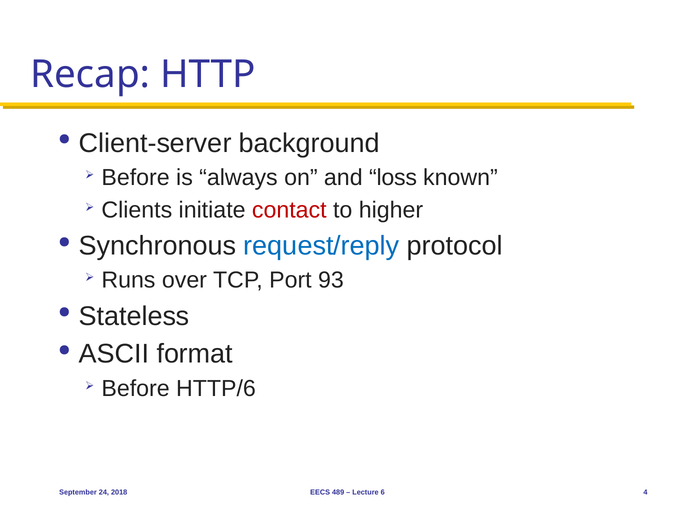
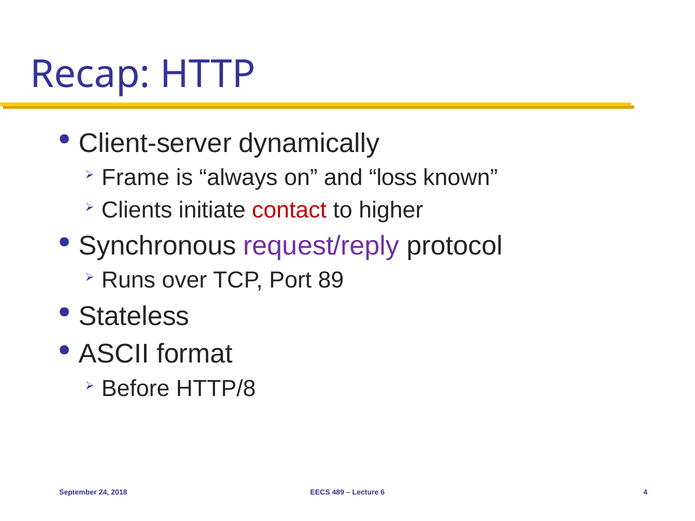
background: background -> dynamically
Before at (136, 178): Before -> Frame
request/reply colour: blue -> purple
93: 93 -> 89
HTTP/6: HTTP/6 -> HTTP/8
